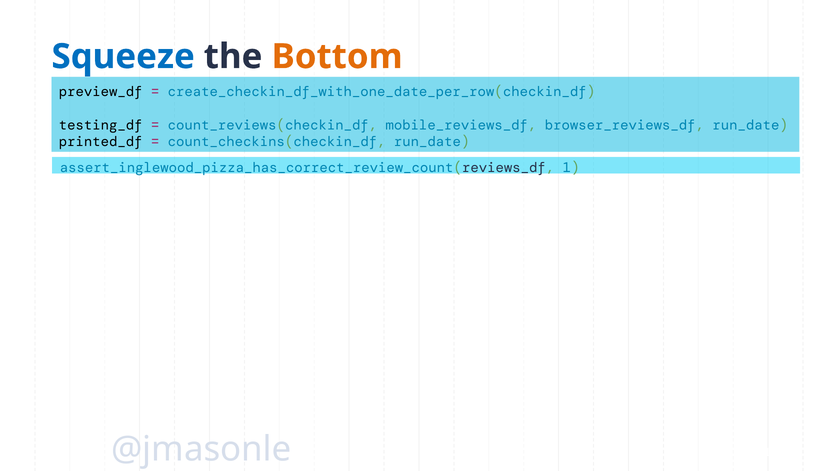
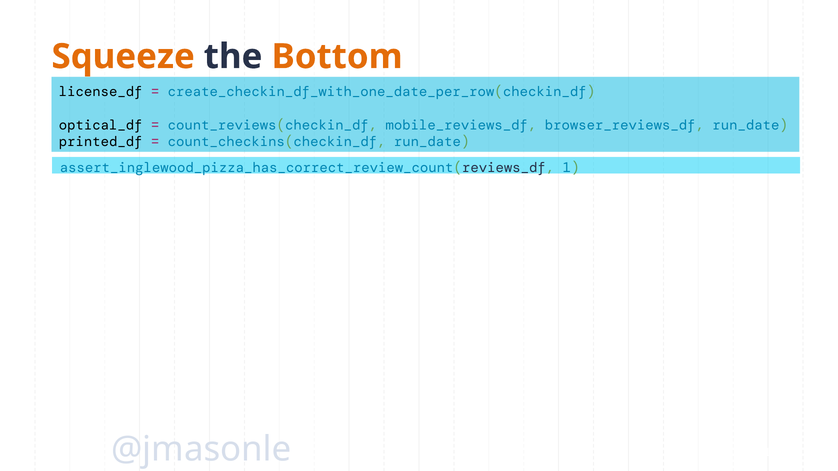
Squeeze colour: blue -> orange
preview_df: preview_df -> license_df
testing_df: testing_df -> optical_df
